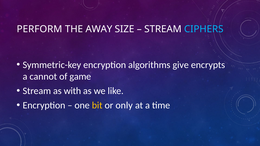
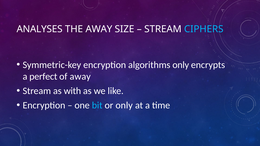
PERFORM: PERFORM -> ANALYSES
algorithms give: give -> only
cannot: cannot -> perfect
of game: game -> away
bit colour: yellow -> light blue
